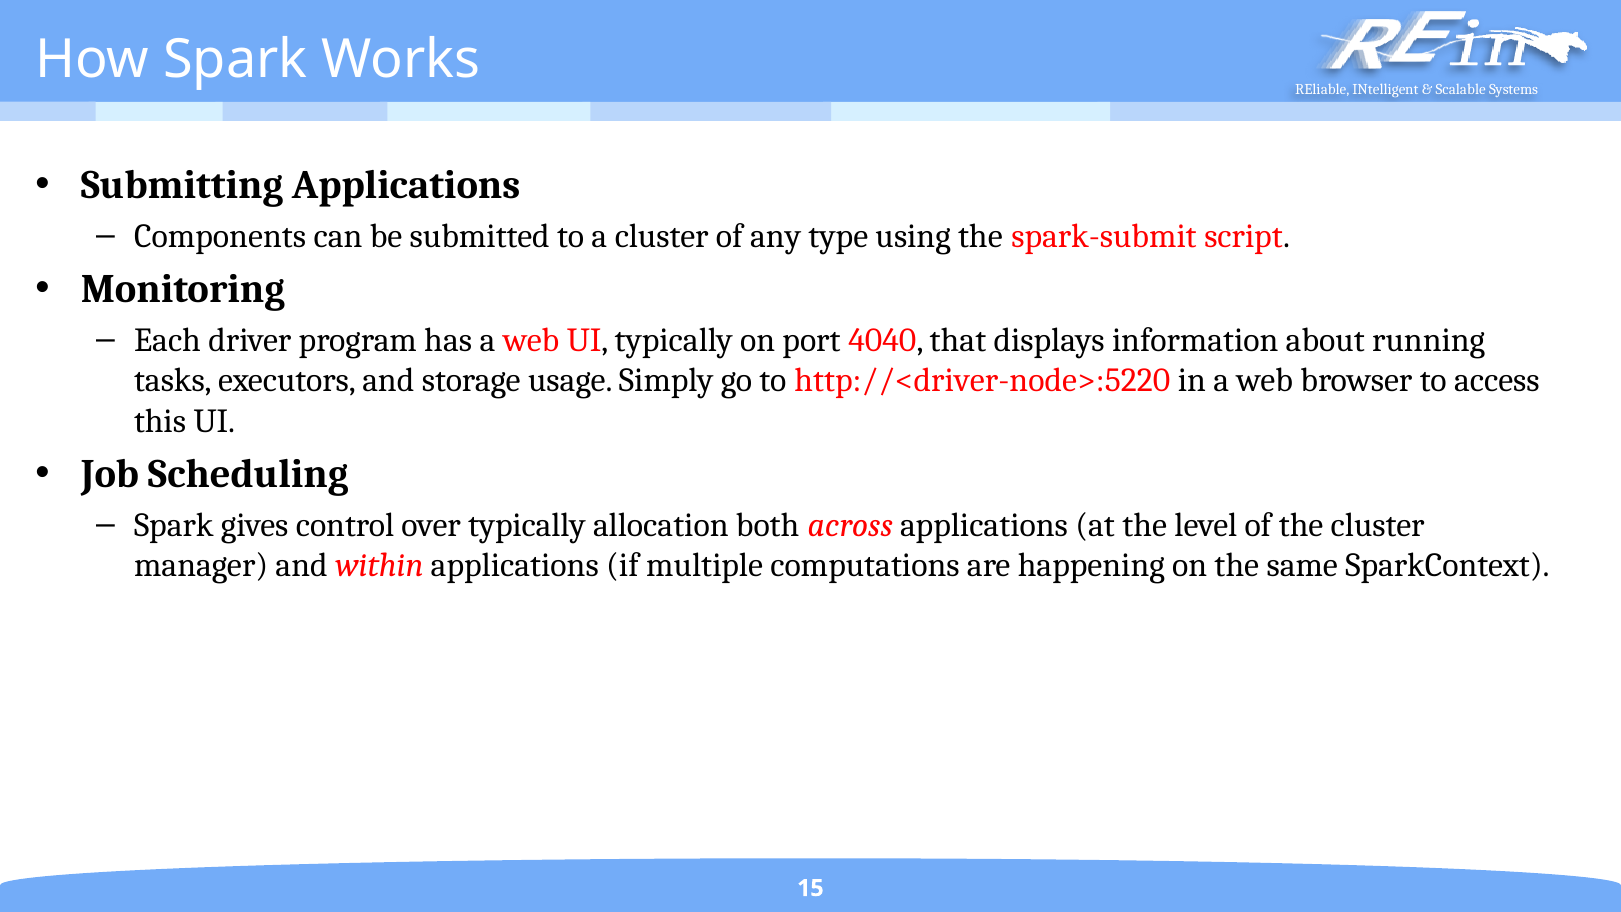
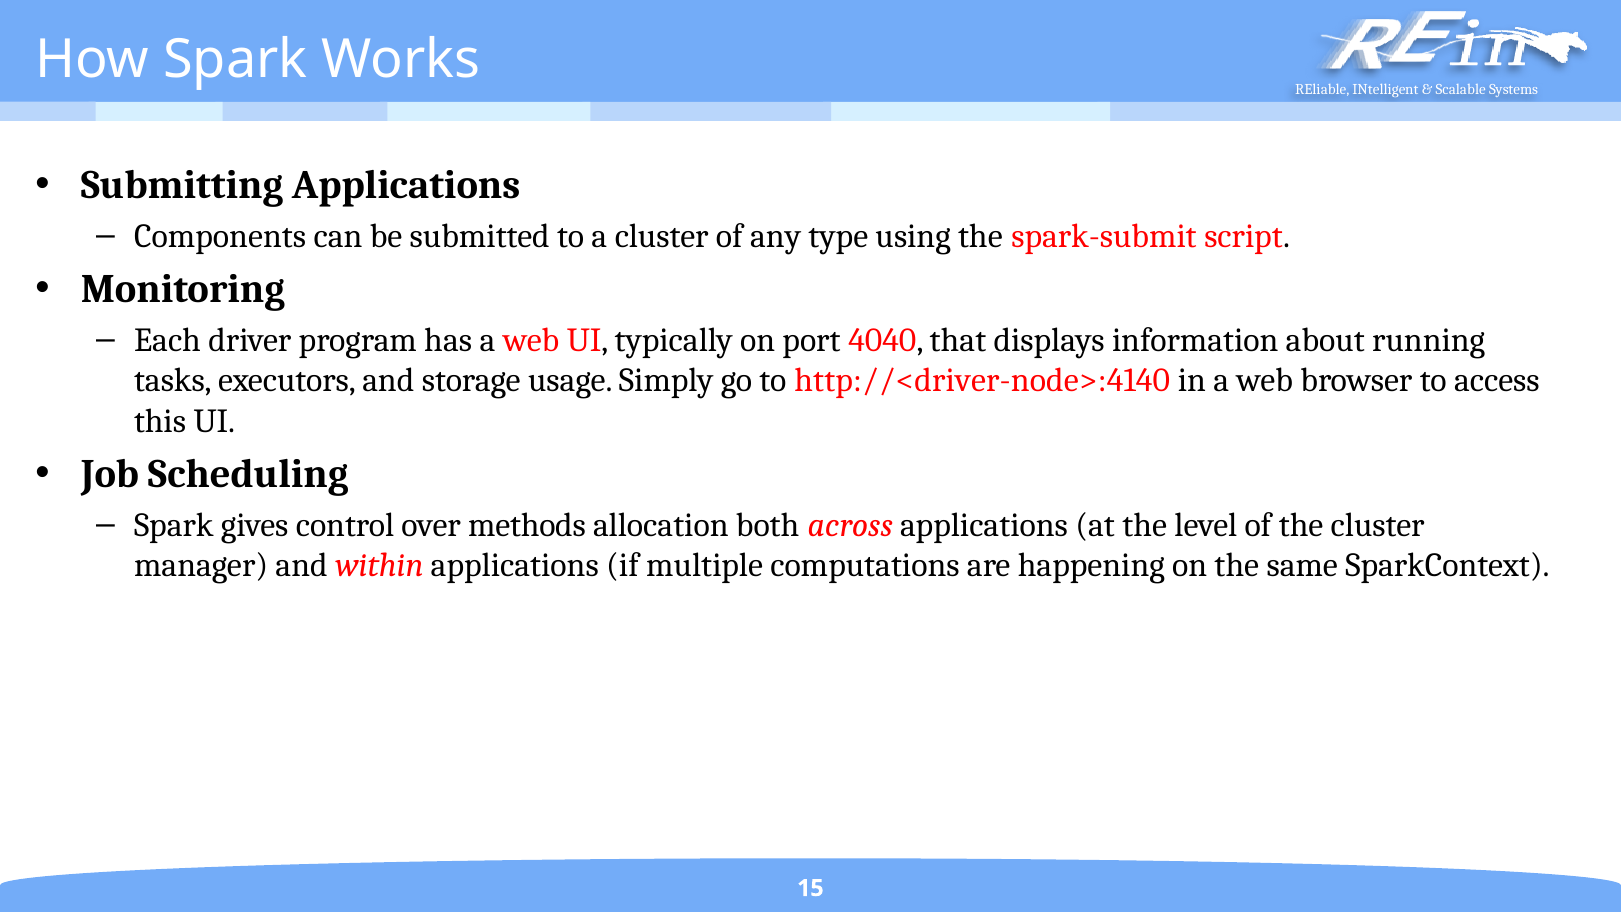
http://<driver-node>:5220: http://<driver-node>:5220 -> http://<driver-node>:4140
over typically: typically -> methods
